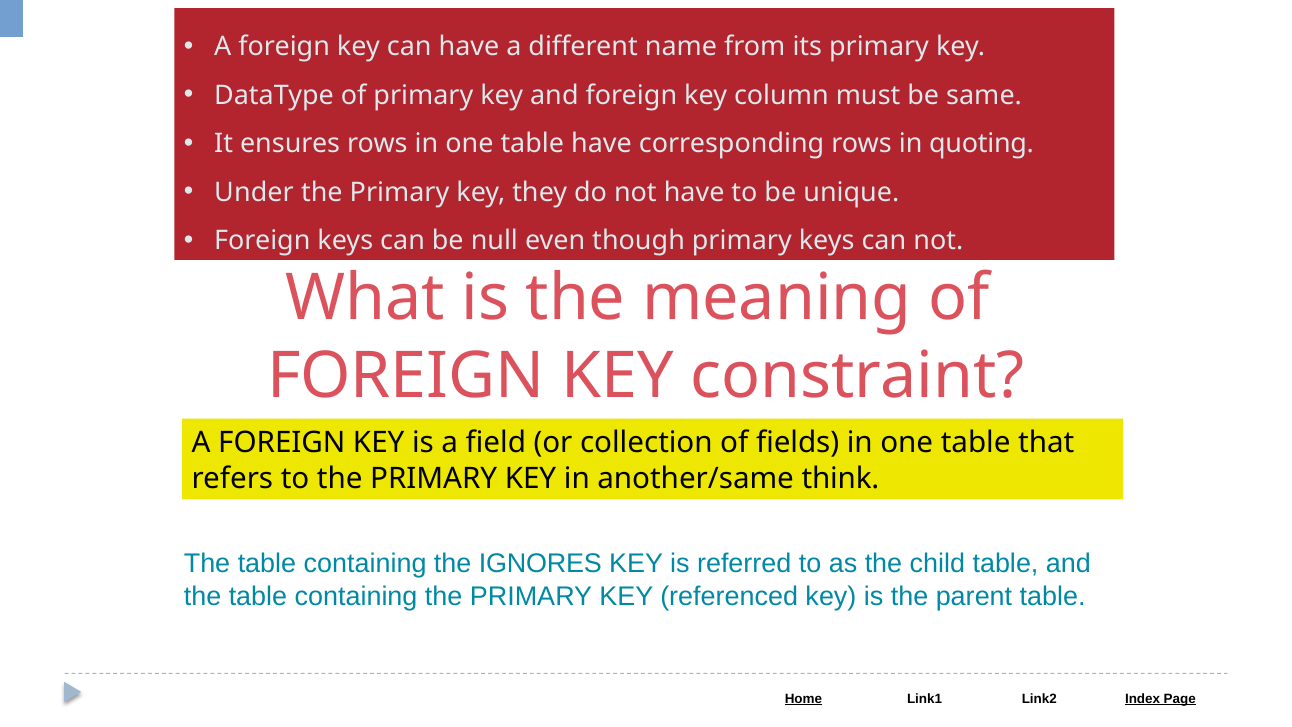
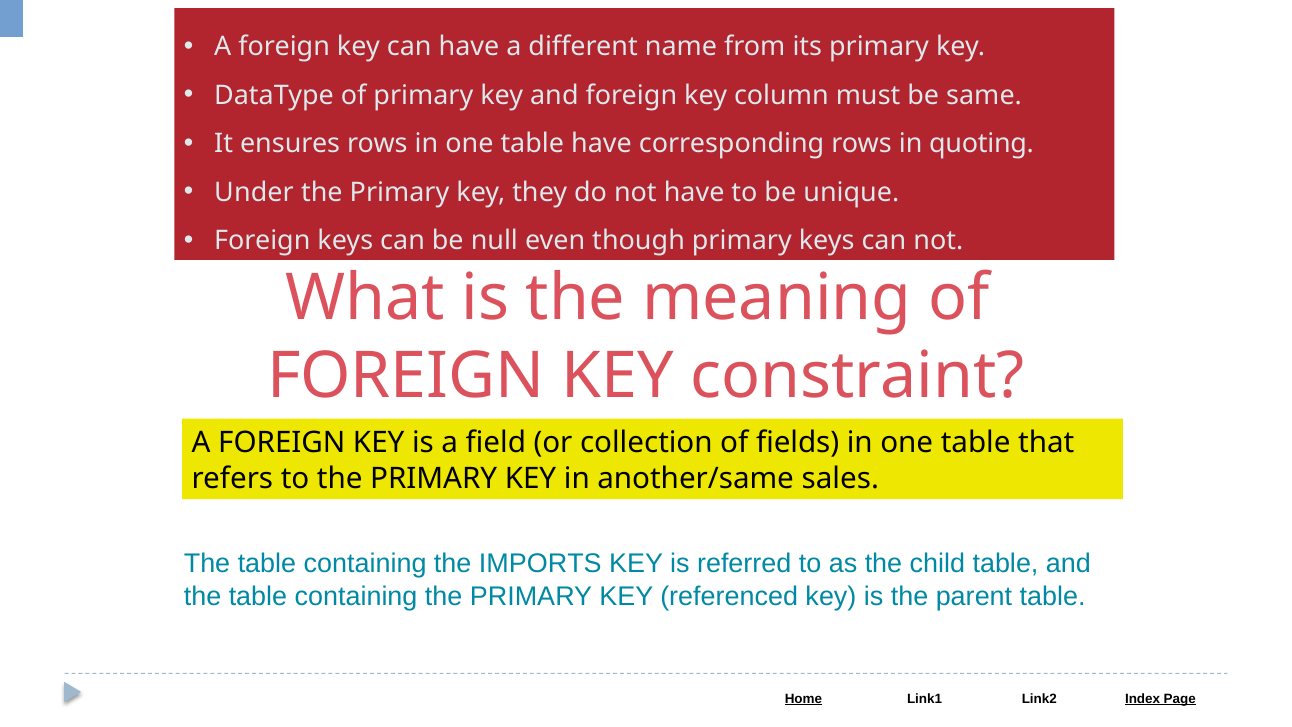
think: think -> sales
IGNORES: IGNORES -> IMPORTS
